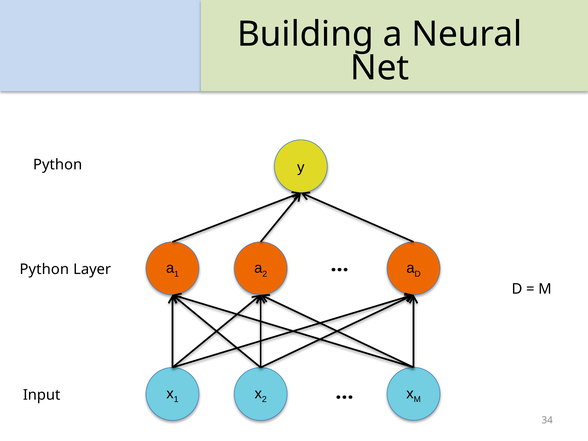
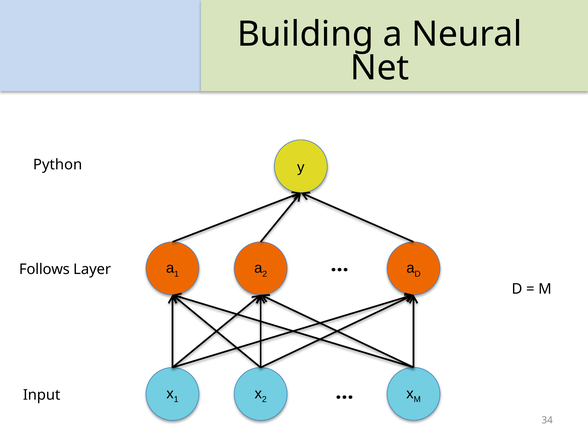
Python at (44, 269): Python -> Follows
